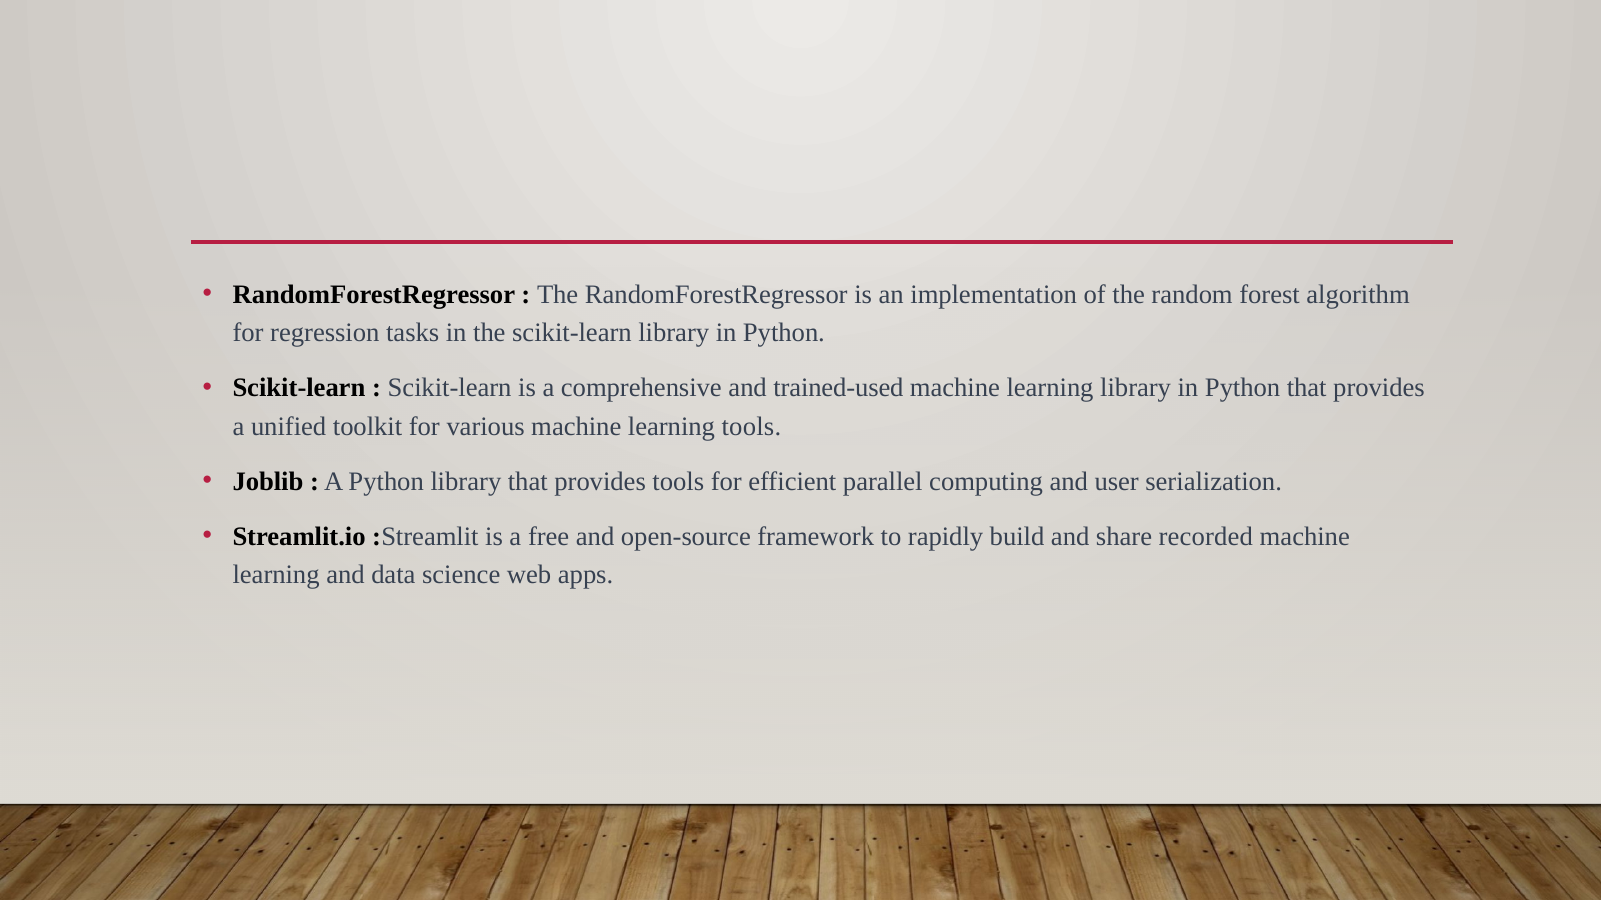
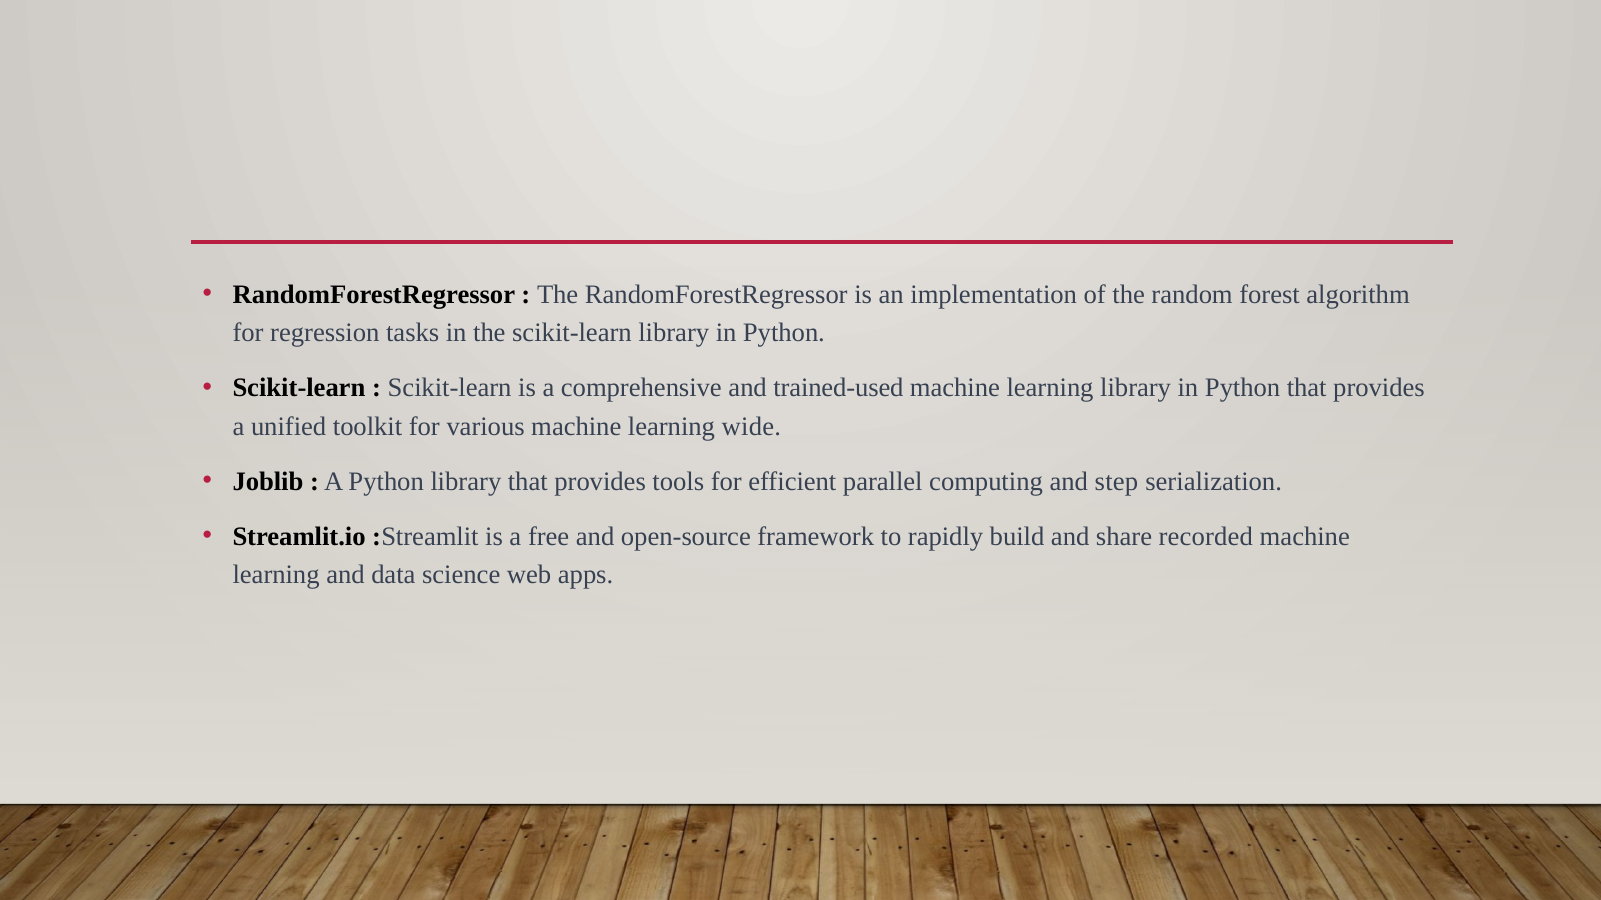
learning tools: tools -> wide
user: user -> step
